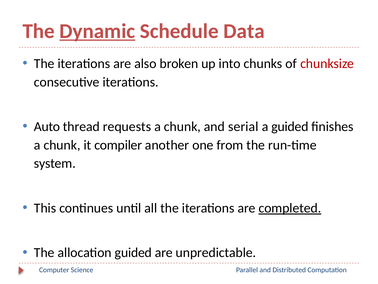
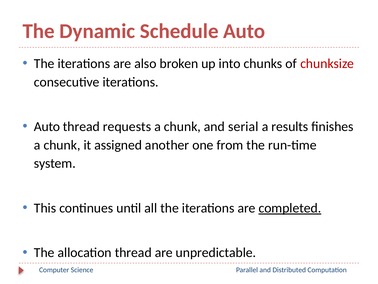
Dynamic underline: present -> none
Schedule Data: Data -> Auto
a guided: guided -> results
compiler: compiler -> assigned
allocation guided: guided -> thread
